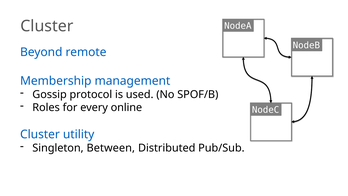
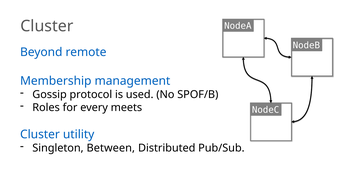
online: online -> meets
